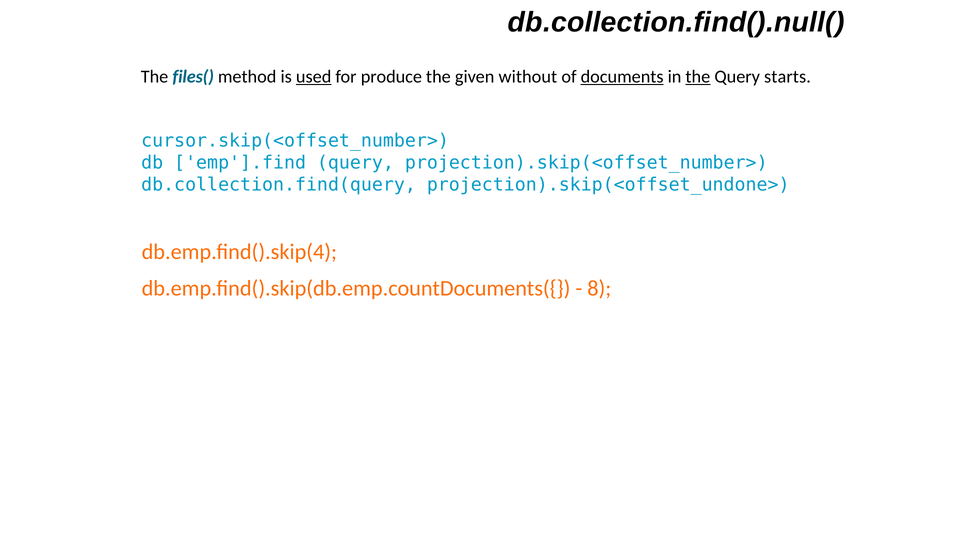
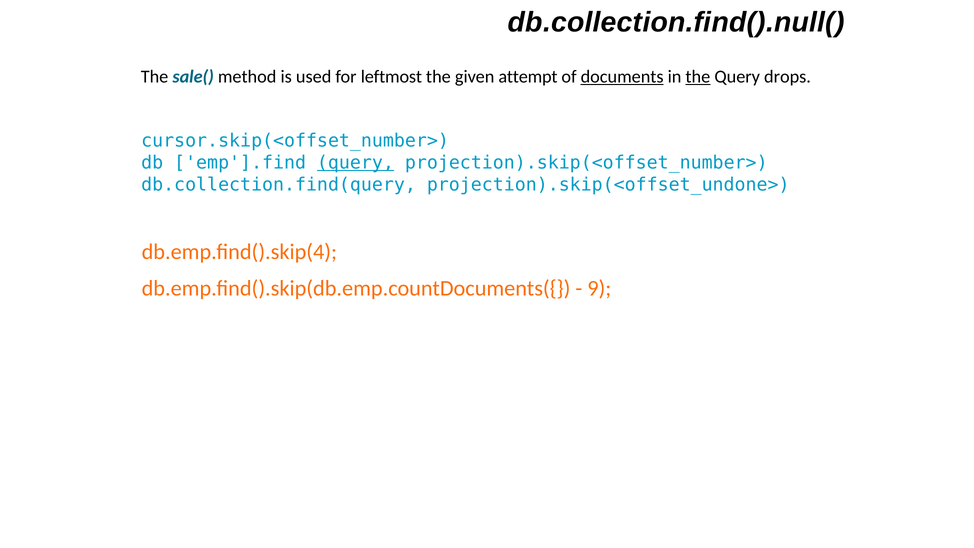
files(: files( -> sale(
used underline: present -> none
produce: produce -> leftmost
without: without -> attempt
starts: starts -> drops
query at (355, 163) underline: none -> present
8: 8 -> 9
